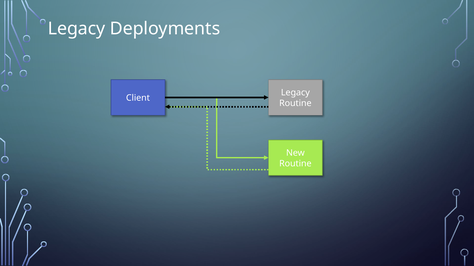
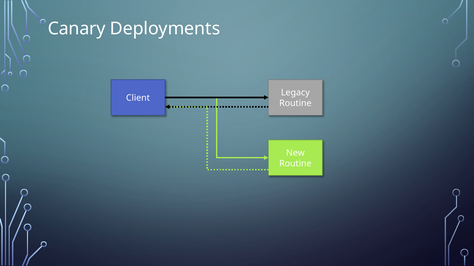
Legacy at (77, 29): Legacy -> Canary
